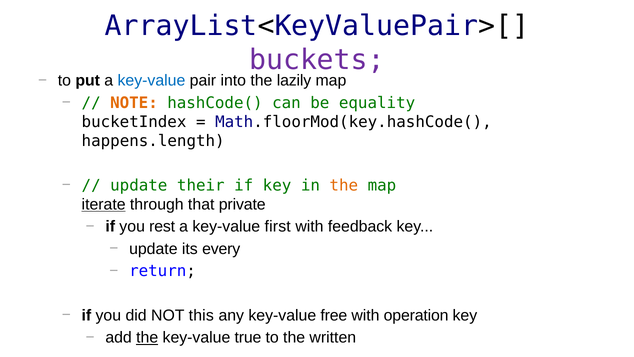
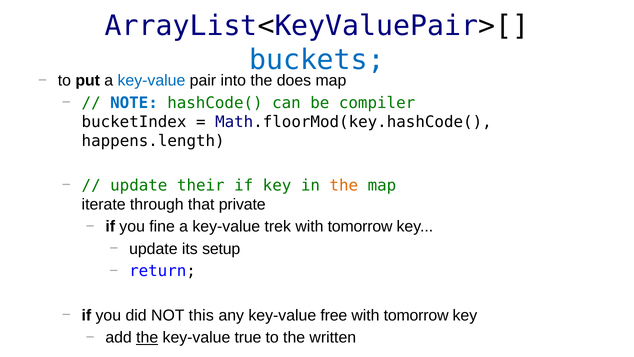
buckets colour: purple -> blue
lazily: lazily -> does
NOTE colour: orange -> blue
equality: equality -> compiler
iterate underline: present -> none
rest: rest -> fine
first: first -> trek
feedback at (360, 226): feedback -> tomorrow
every: every -> setup
operation at (416, 315): operation -> tomorrow
